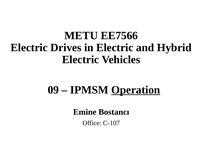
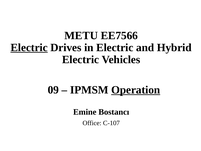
Electric at (29, 47) underline: none -> present
